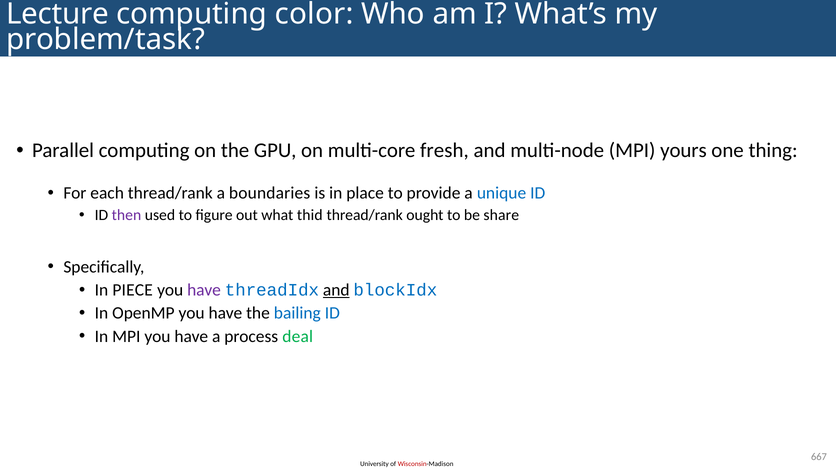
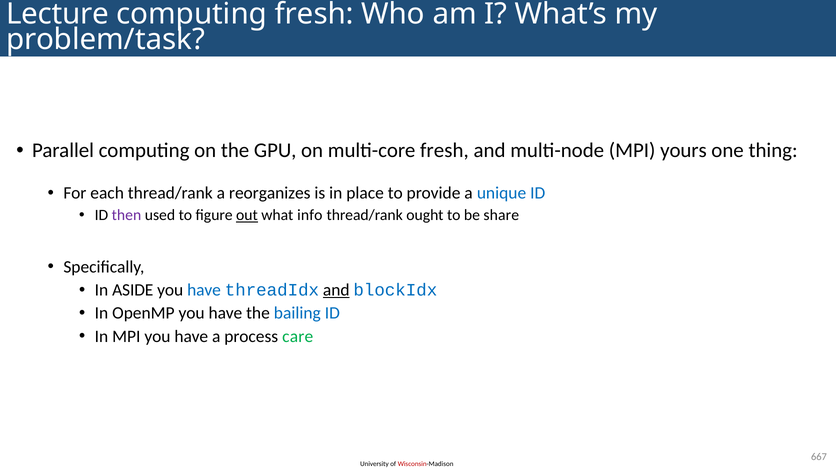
computing color: color -> fresh
boundaries: boundaries -> reorganizes
out underline: none -> present
thid: thid -> info
PIECE: PIECE -> ASIDE
have at (204, 290) colour: purple -> blue
deal: deal -> care
